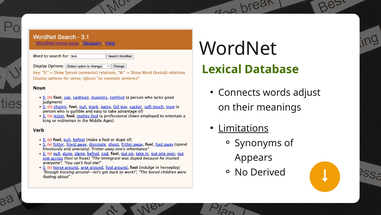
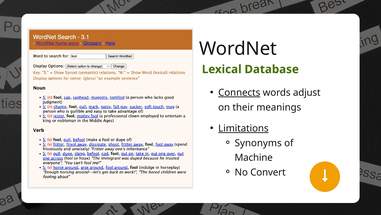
Connects underline: none -> present
Appears: Appears -> Machine
Derived: Derived -> Convert
